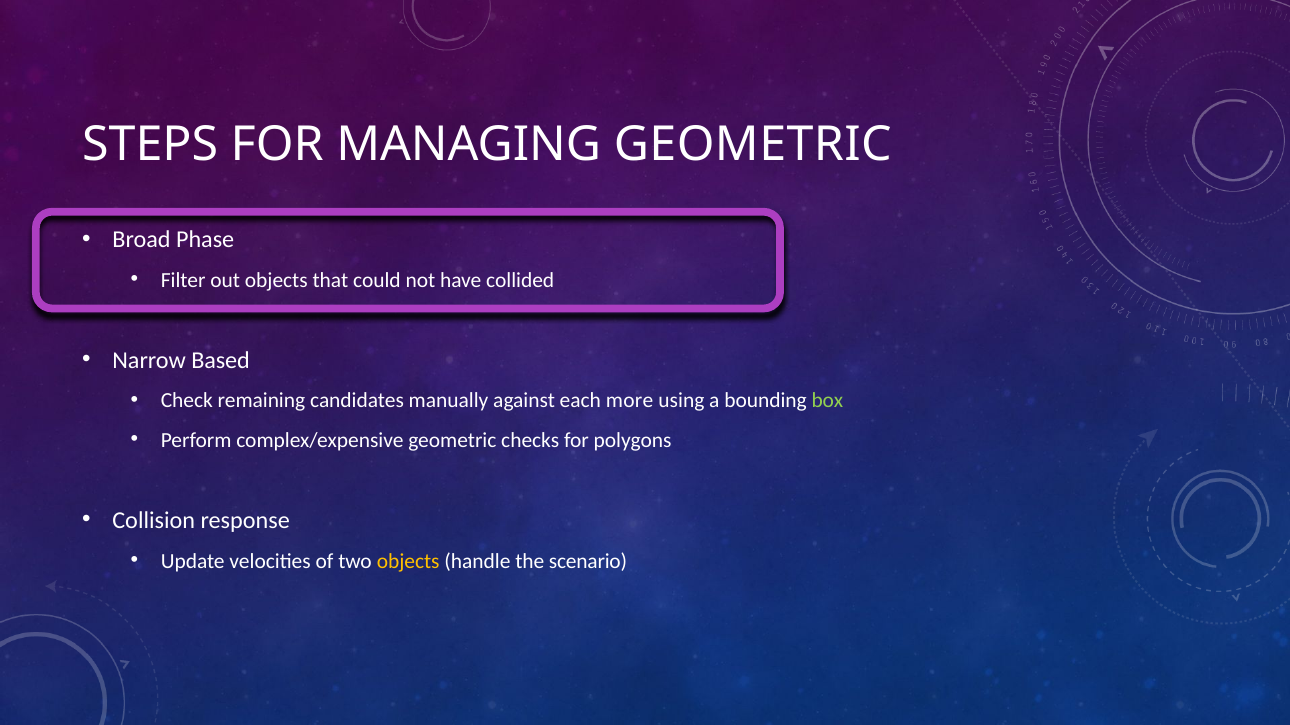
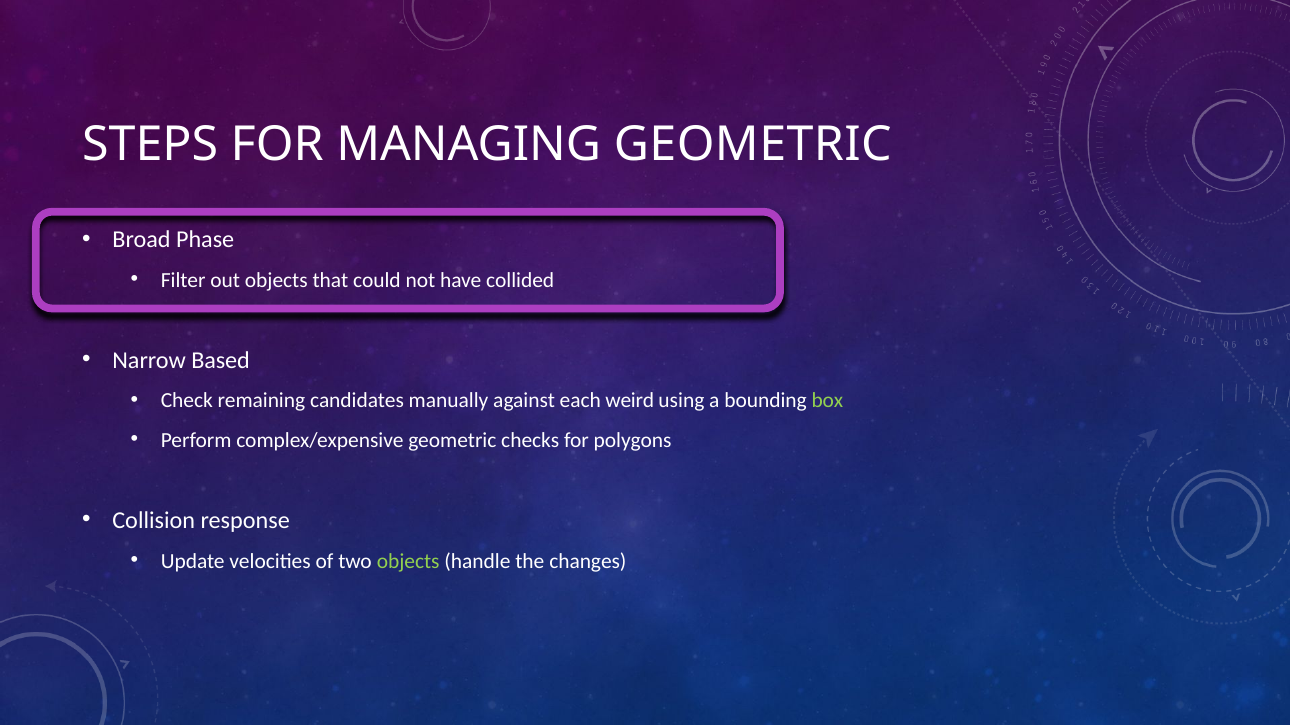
more: more -> weird
objects at (408, 561) colour: yellow -> light green
scenario: scenario -> changes
